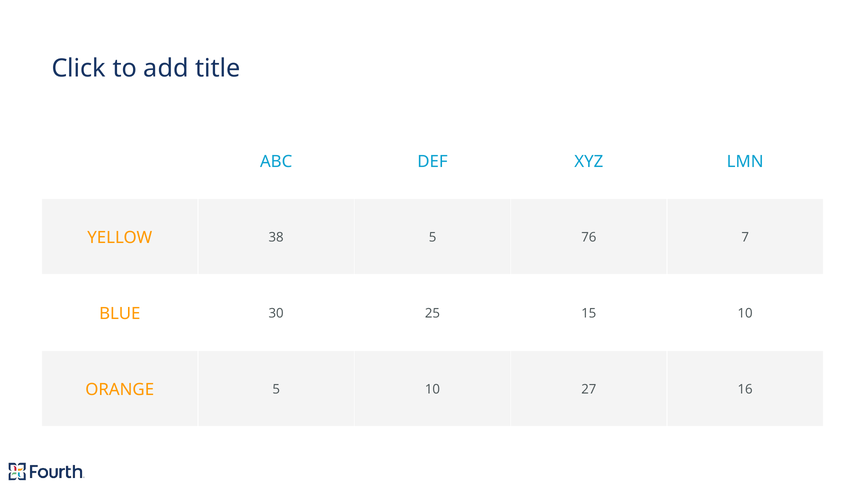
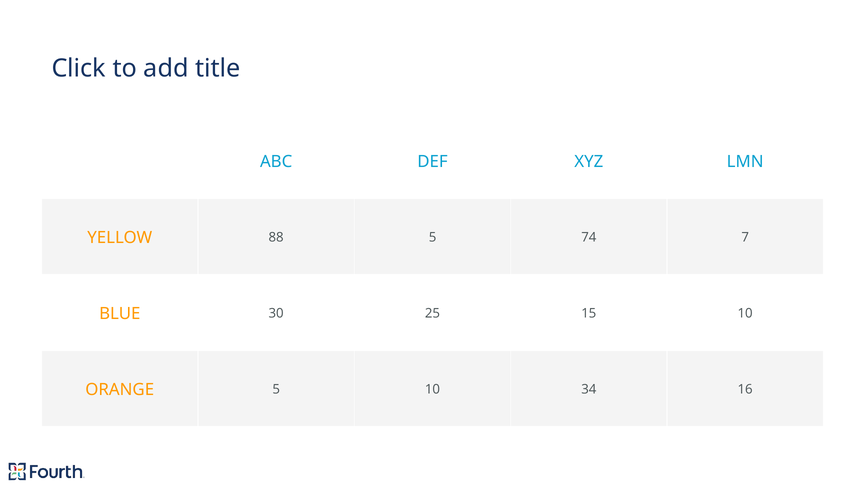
38: 38 -> 88
76: 76 -> 74
27: 27 -> 34
